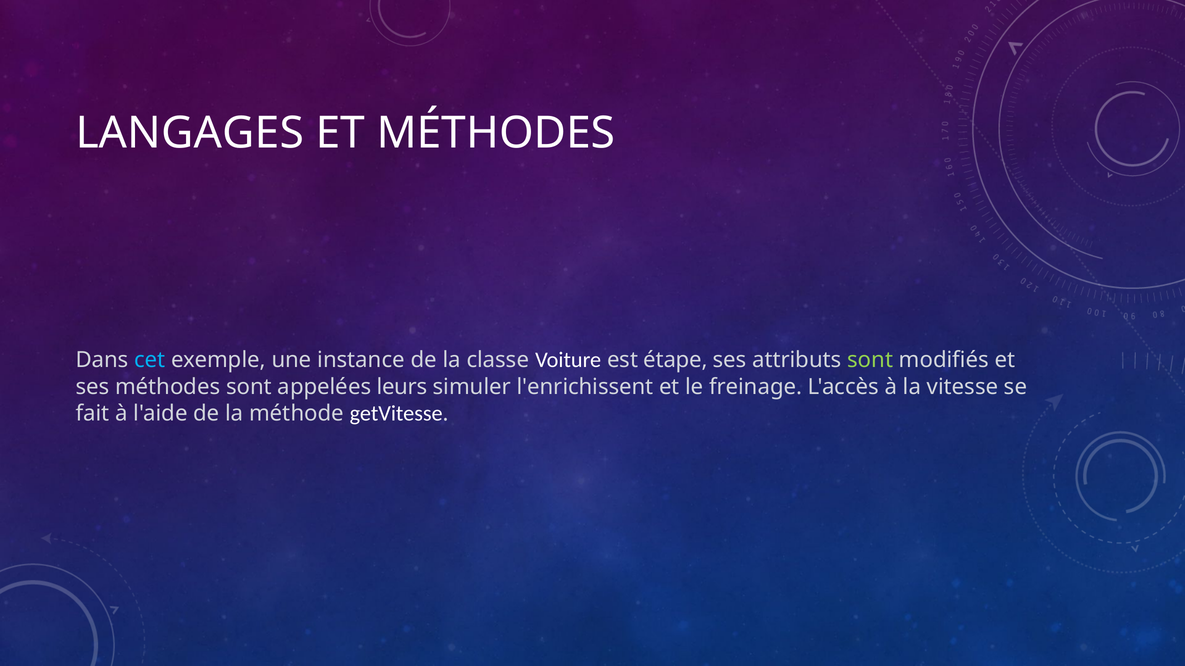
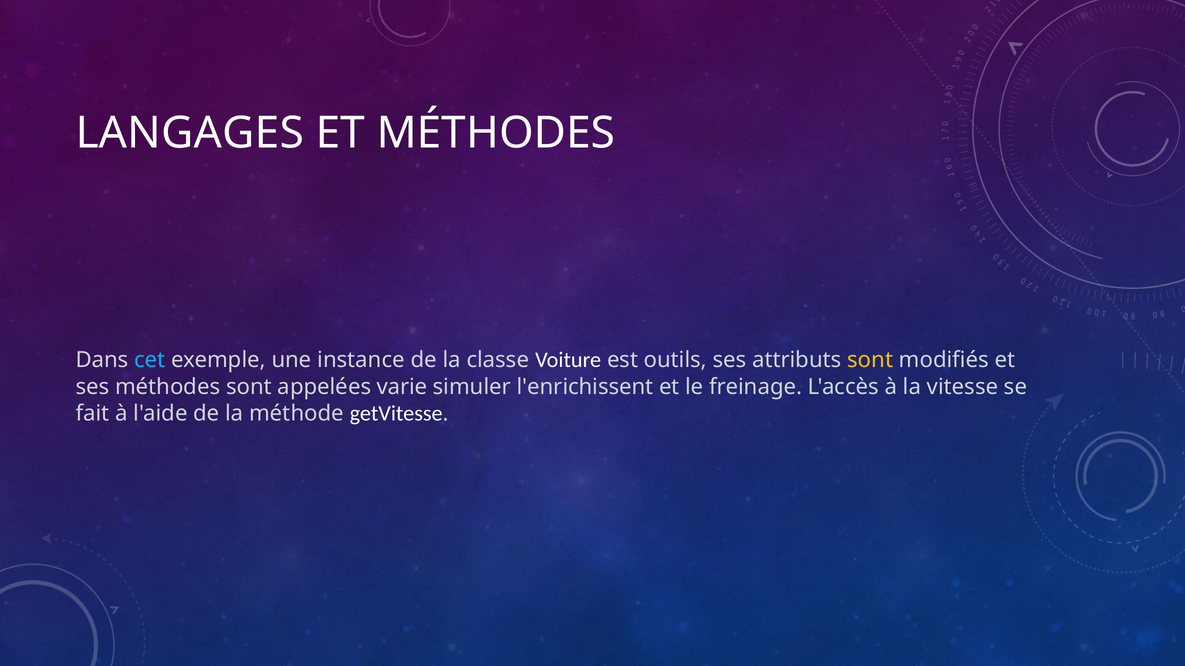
étape: étape -> outils
sont at (870, 360) colour: light green -> yellow
leurs: leurs -> varie
